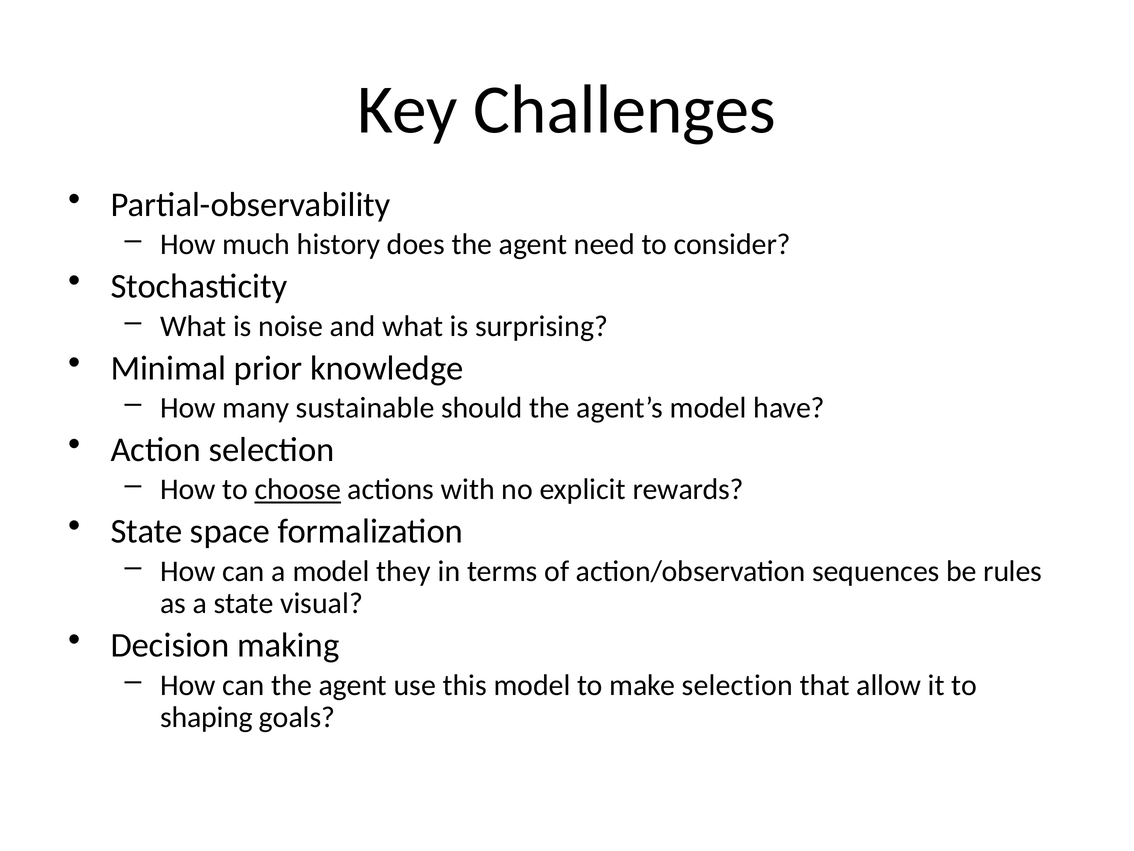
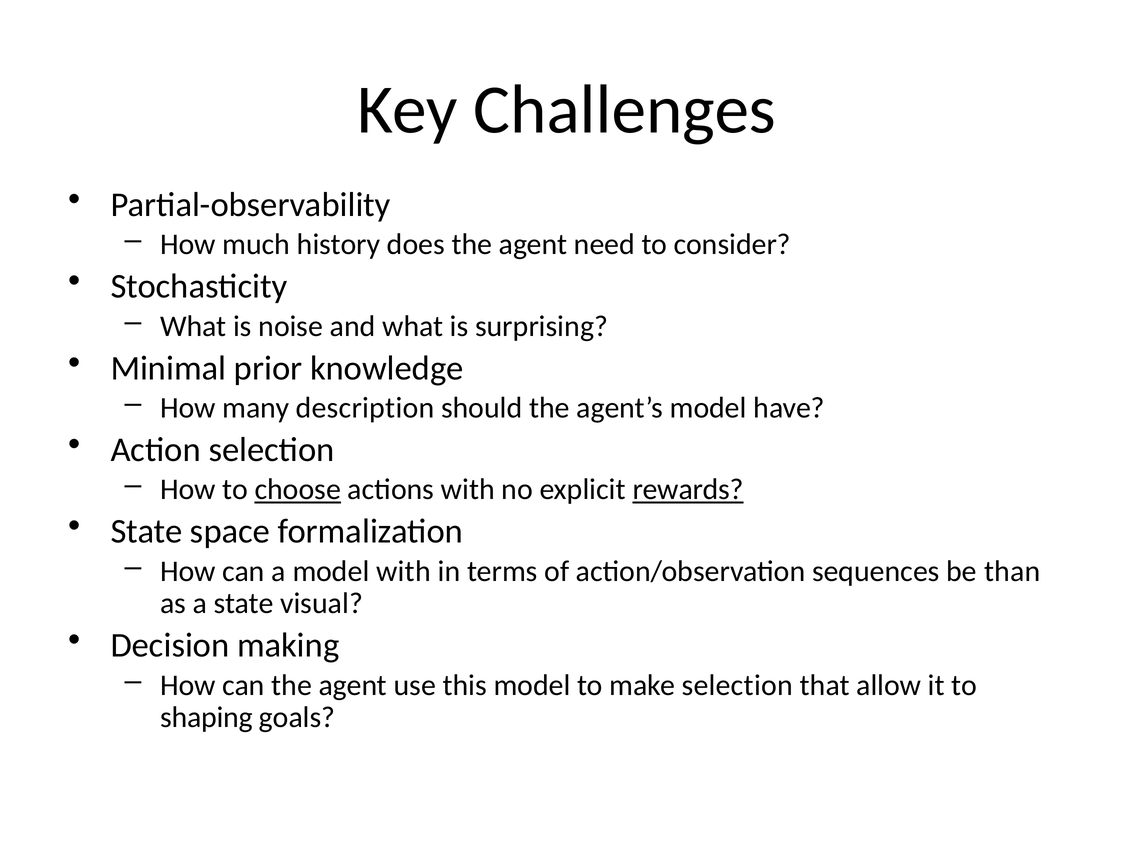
sustainable: sustainable -> description
rewards underline: none -> present
model they: they -> with
rules: rules -> than
